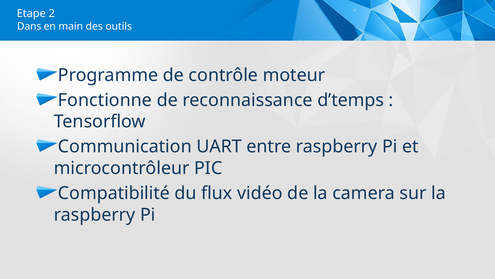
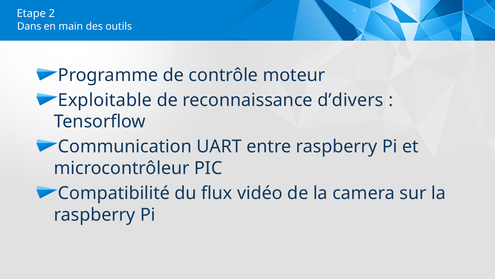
Fonctionne: Fonctionne -> Exploitable
d’temps: d’temps -> d’divers
